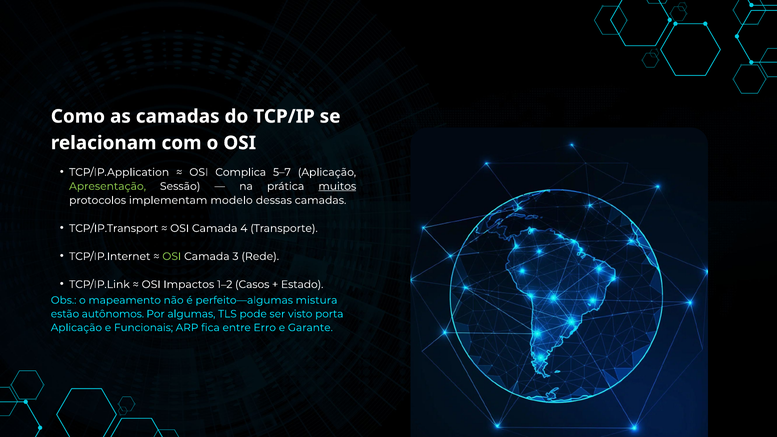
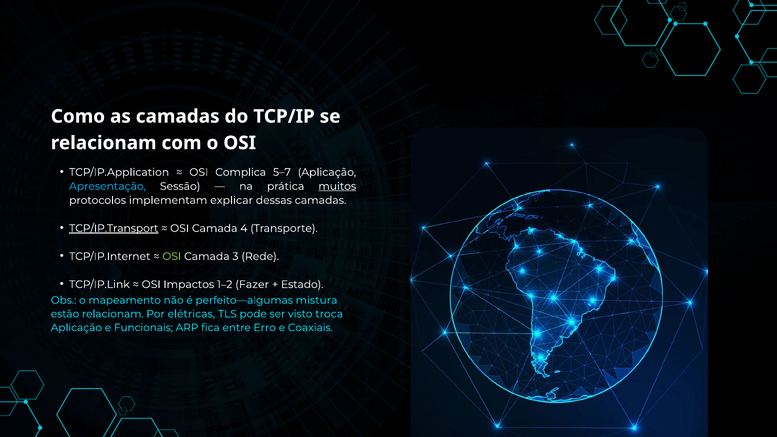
Apresentação colour: light green -> light blue
modelo: modelo -> explicar
TCP/IP.Transport underline: none -> present
Casos: Casos -> Fazer
estão autônomos: autônomos -> relacionam
algumas: algumas -> elétricas
porta: porta -> troca
Garante: Garante -> Coaxiais
